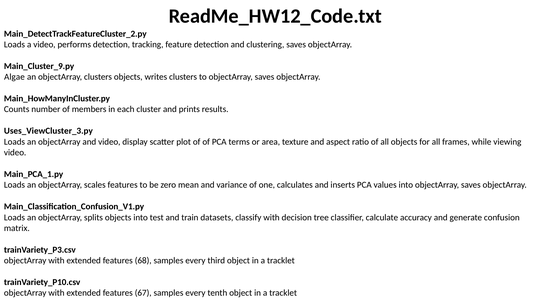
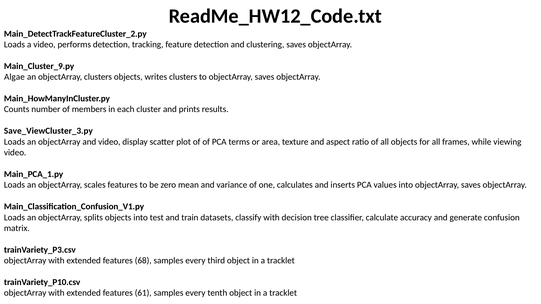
Uses_ViewCluster_3.py: Uses_ViewCluster_3.py -> Save_ViewCluster_3.py
67: 67 -> 61
